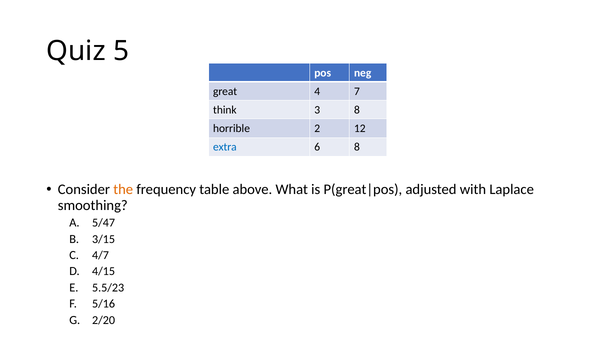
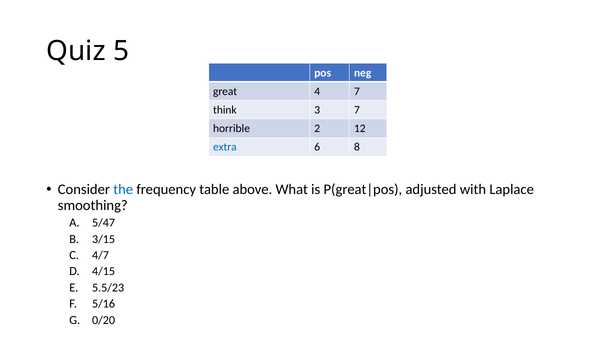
3 8: 8 -> 7
the colour: orange -> blue
2/20: 2/20 -> 0/20
